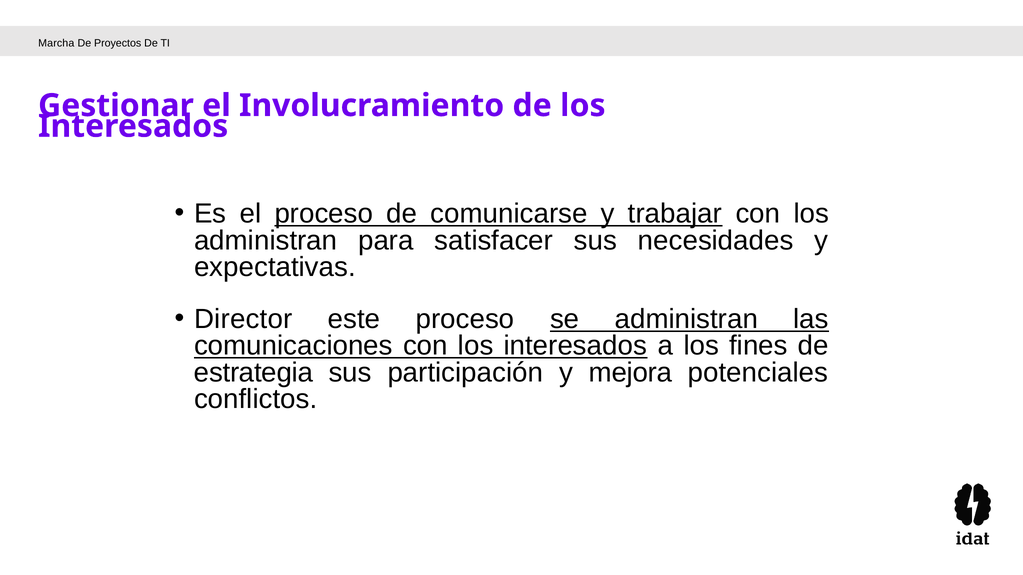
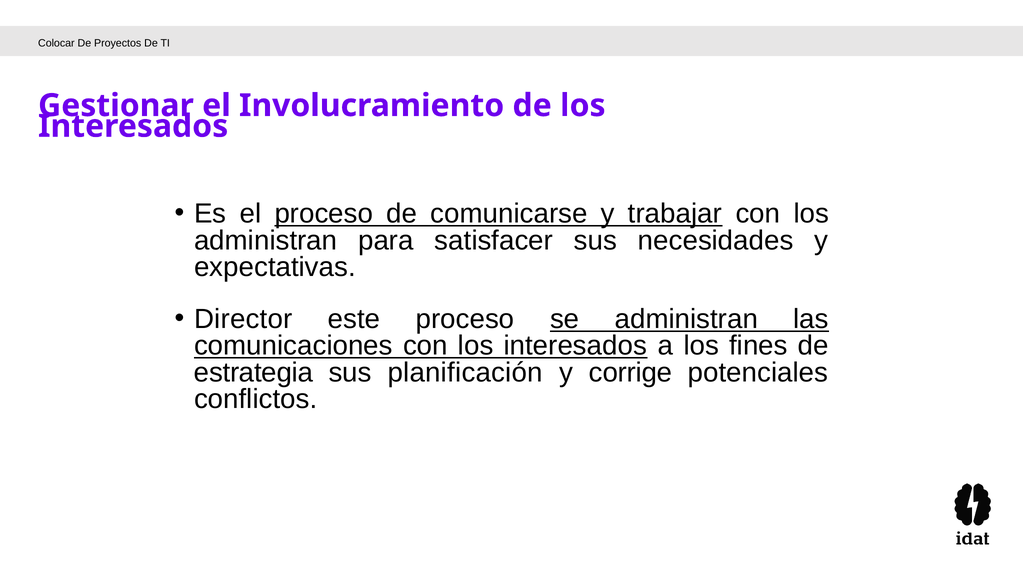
Marcha: Marcha -> Colocar
participación: participación -> planificación
mejora: mejora -> corrige
